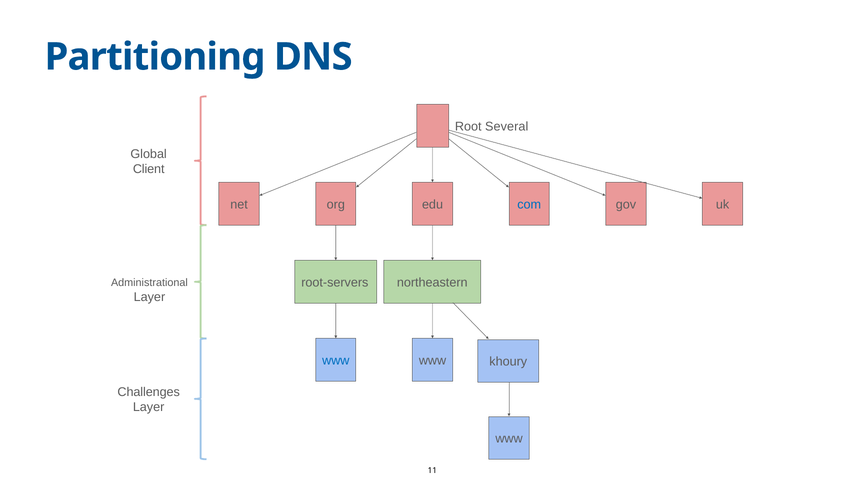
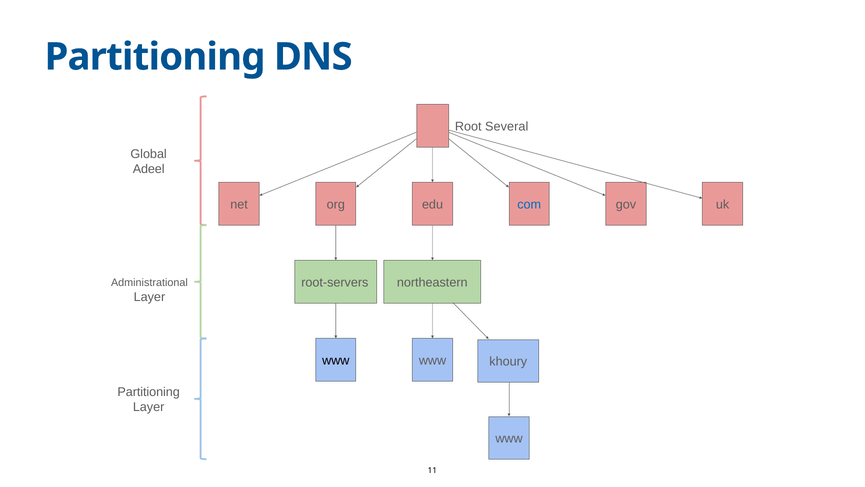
Client: Client -> Adeel
www at (336, 360) colour: blue -> black
Challenges at (149, 392): Challenges -> Partitioning
